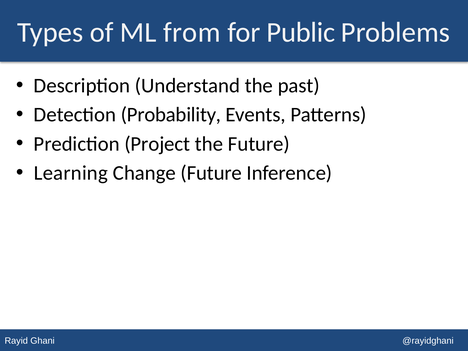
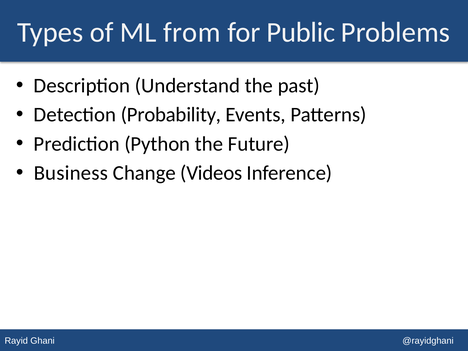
Project: Project -> Python
Learning: Learning -> Business
Change Future: Future -> Videos
